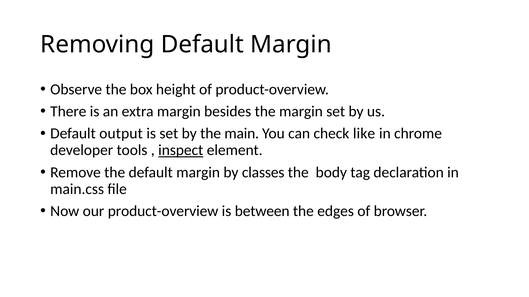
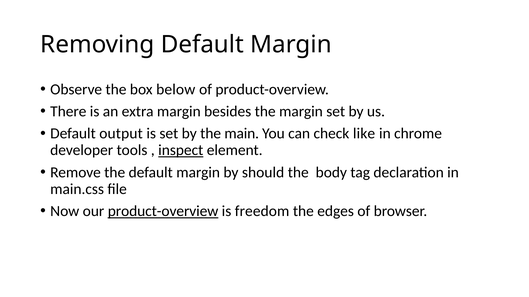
height: height -> below
classes: classes -> should
product-overview at (163, 211) underline: none -> present
between: between -> freedom
